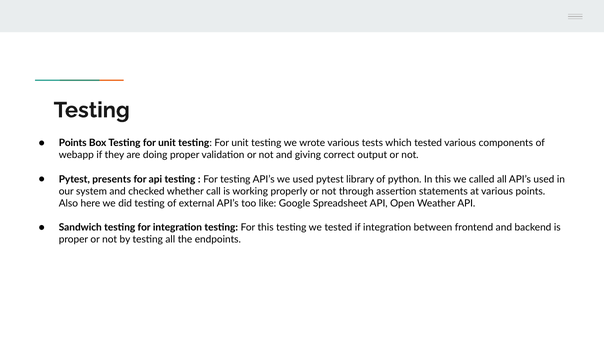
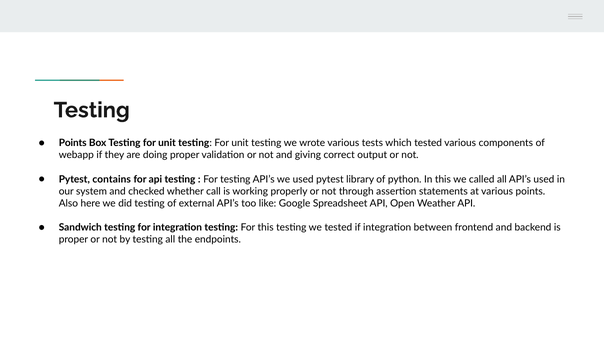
presents: presents -> contains
